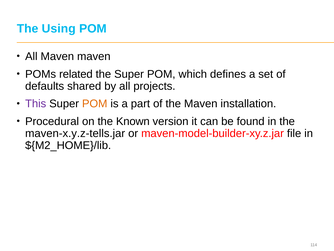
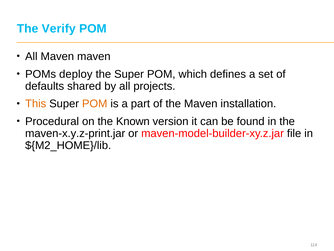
Using: Using -> Verify
related: related -> deploy
This colour: purple -> orange
maven-x.y.z-tells.jar: maven-x.y.z-tells.jar -> maven-x.y.z-print.jar
